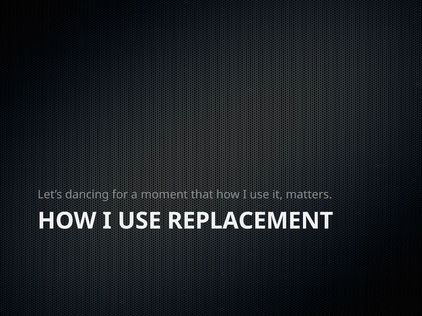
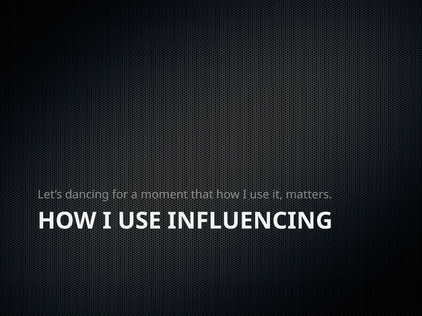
REPLACEMENT: REPLACEMENT -> INFLUENCING
